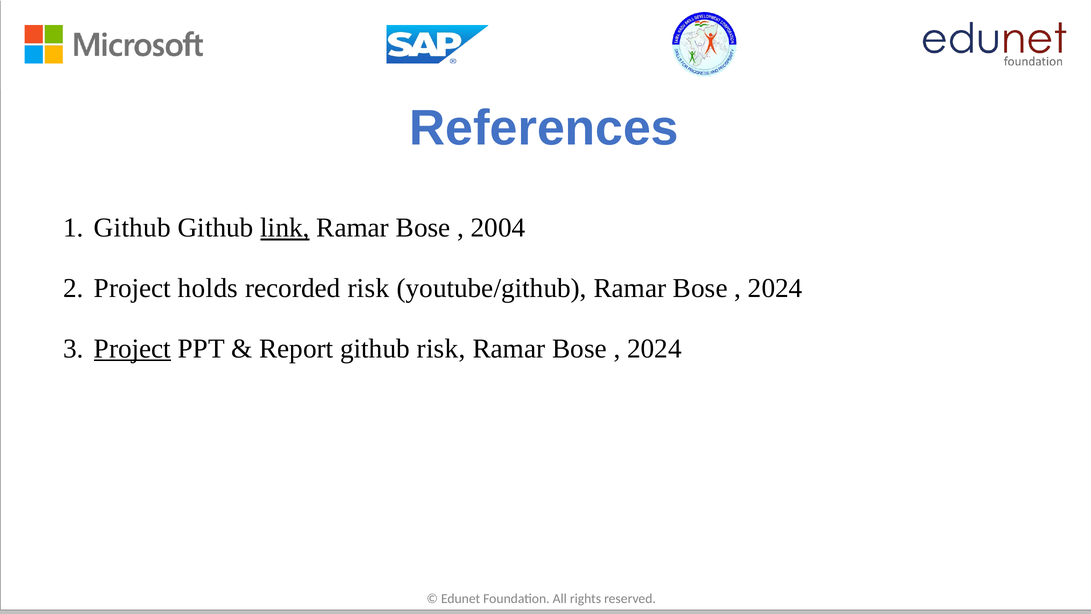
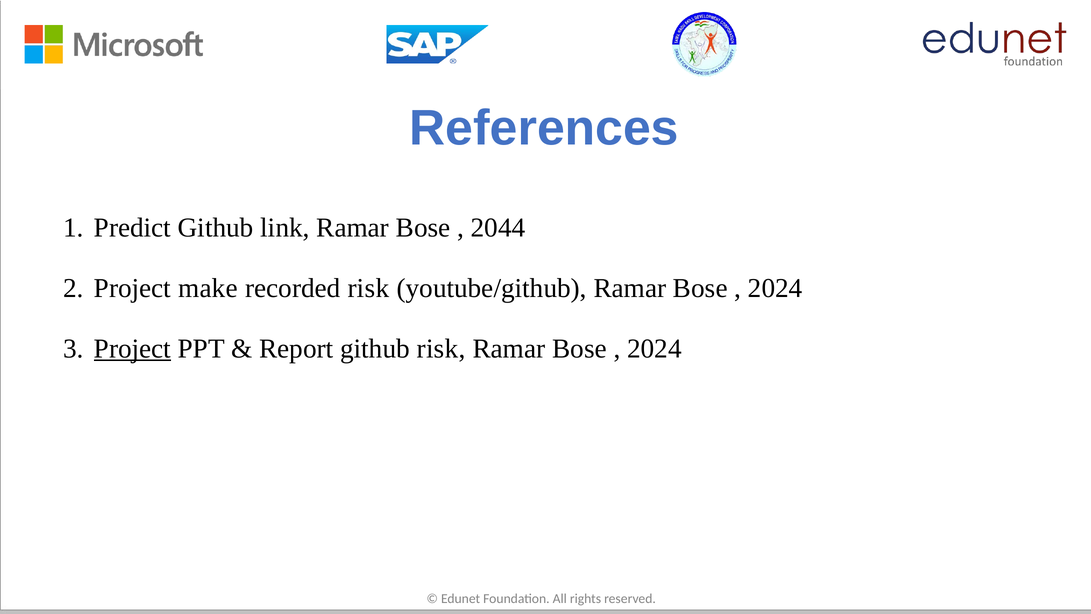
Github at (132, 228): Github -> Predict
link underline: present -> none
2004: 2004 -> 2044
holds: holds -> make
